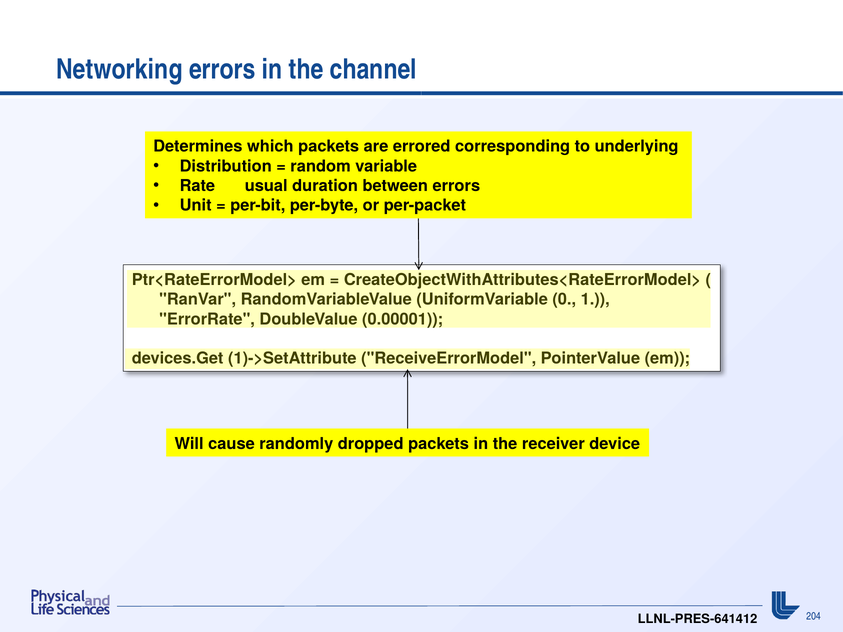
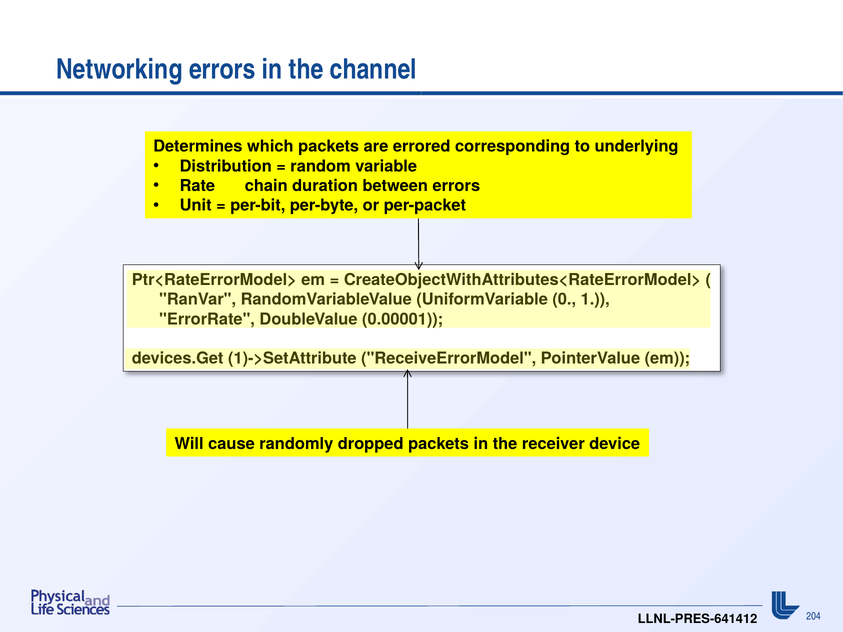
usual: usual -> chain
